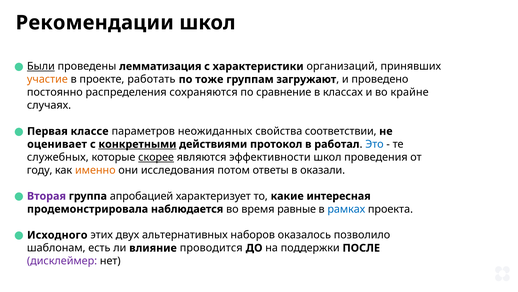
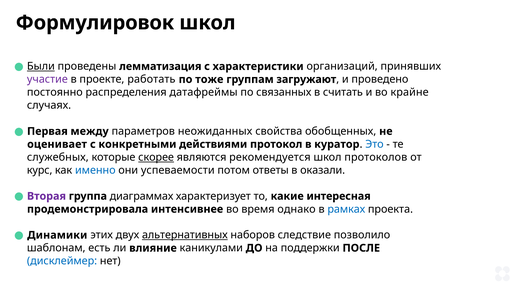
Рекомендации: Рекомендации -> Формулировок
участие colour: orange -> purple
сохраняются: сохраняются -> датафреймы
сравнение: сравнение -> связанных
классах: классах -> считать
классе: классе -> между
соответствии: соответствии -> обобщенных
конкретными underline: present -> none
работал: работал -> куратор
эффективности: эффективности -> рекомендуется
проведения: проведения -> протоколов
году: году -> курс
именно colour: orange -> blue
исследования: исследования -> успеваемости
апробацией: апробацией -> диаграммах
наблюдается: наблюдается -> интенсивнее
равные: равные -> однако
Исходного: Исходного -> Динамики
альтернативных underline: none -> present
оказалось: оказалось -> следствие
проводится: проводится -> каникулами
дисклеймер colour: purple -> blue
